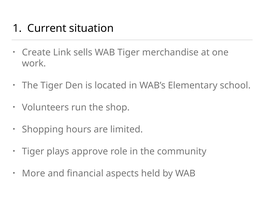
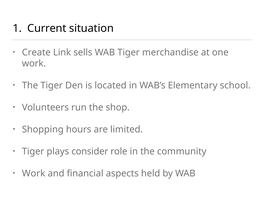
approve: approve -> consider
More at (34, 173): More -> Work
